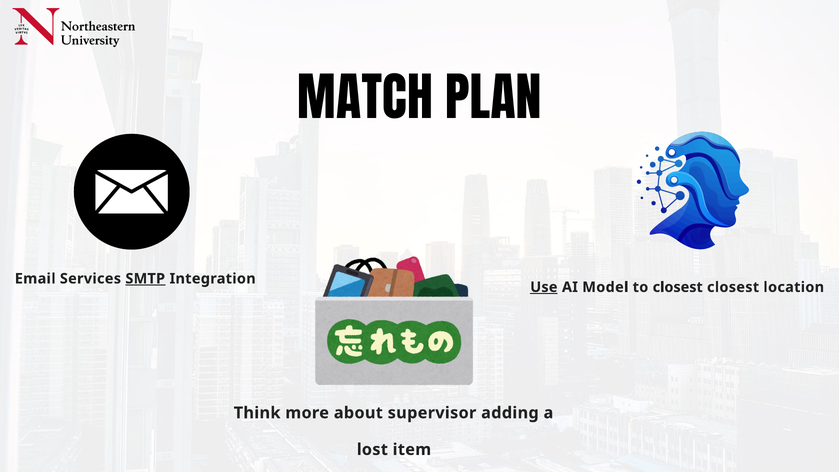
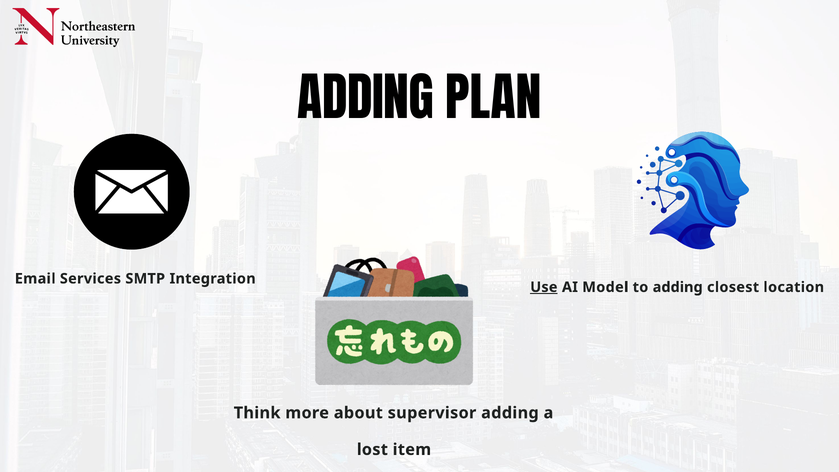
MATCH at (365, 101): MATCH -> ADDING
SMTP underline: present -> none
to closest: closest -> adding
